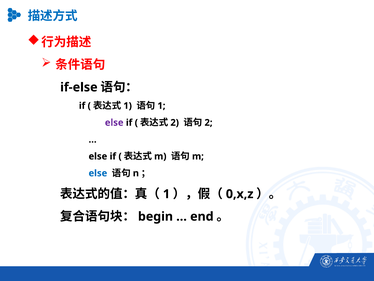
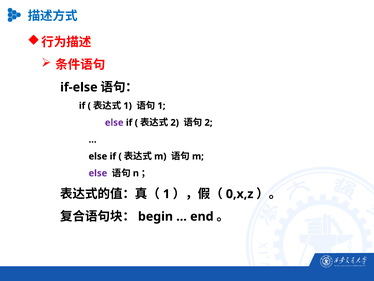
else at (98, 173) colour: blue -> purple
